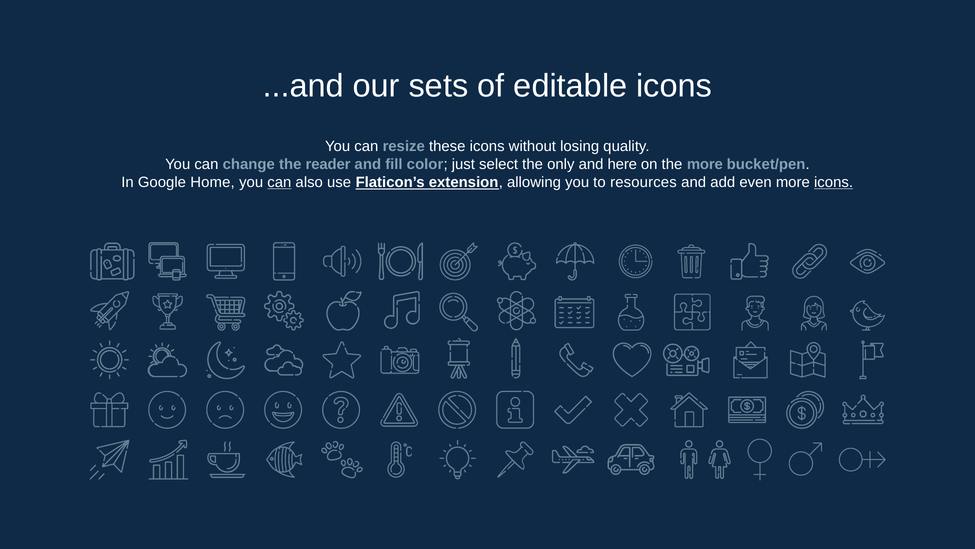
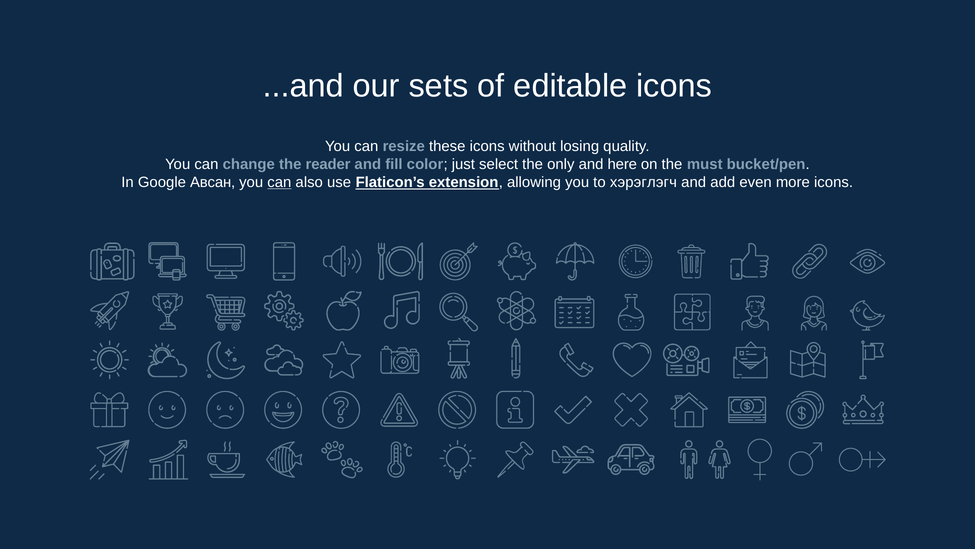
the more: more -> must
Home: Home -> Авсан
resources: resources -> хэрэглэгч
icons at (834, 182) underline: present -> none
